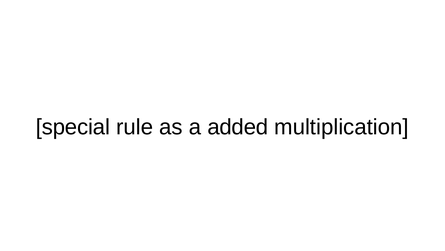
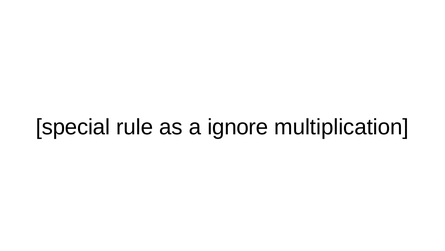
added: added -> ignore
